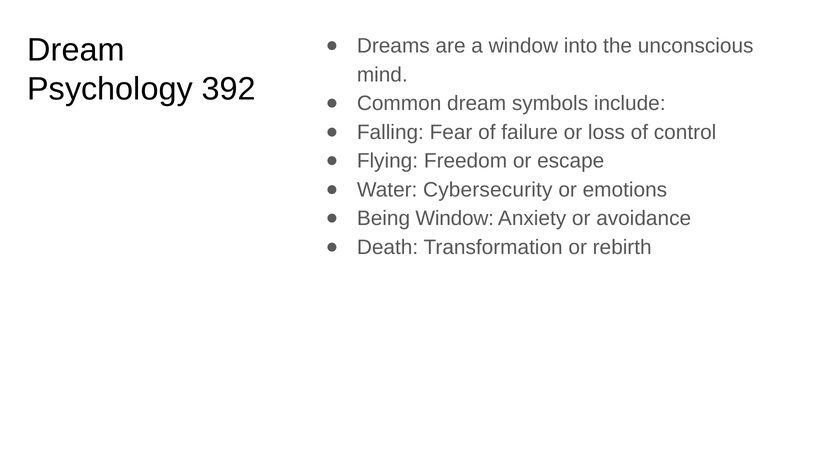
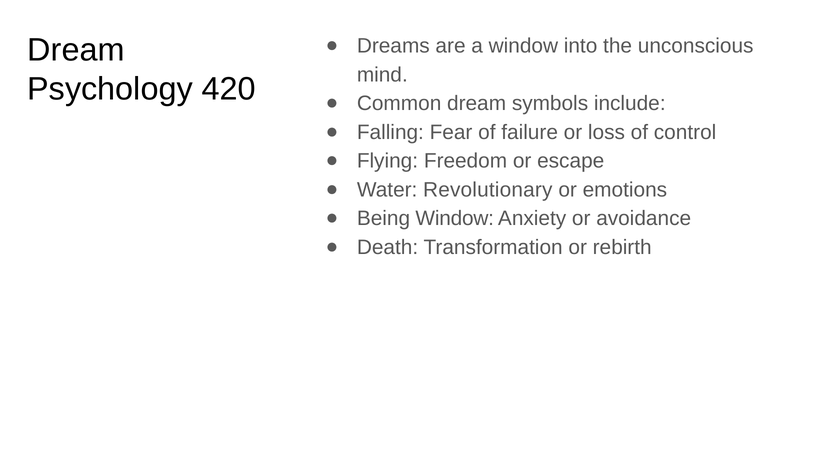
392: 392 -> 420
Cybersecurity: Cybersecurity -> Revolutionary
